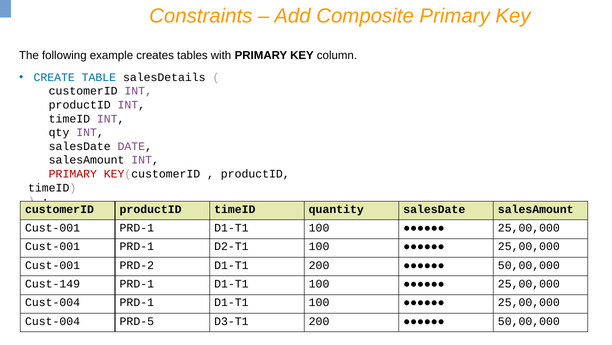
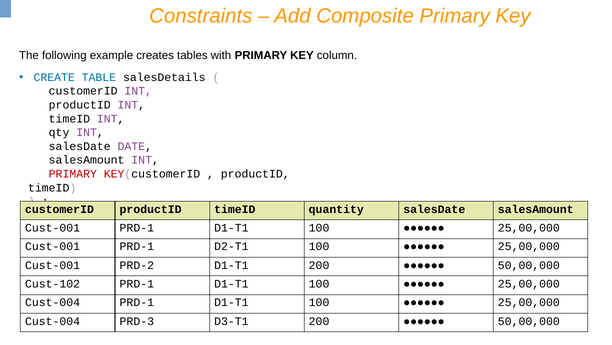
Cust-149: Cust-149 -> Cust-102
PRD-5: PRD-5 -> PRD-3
